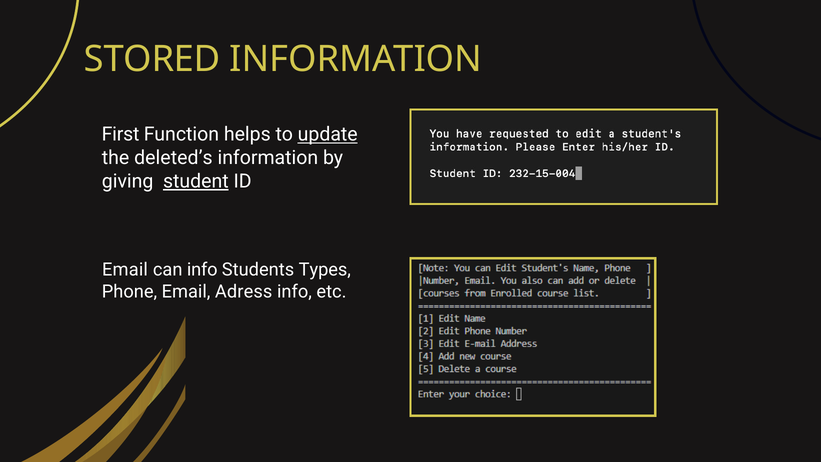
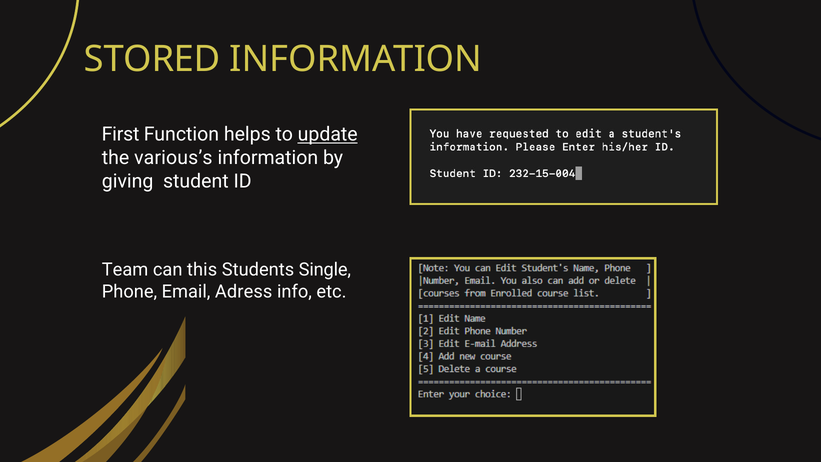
deleted’s: deleted’s -> various’s
student underline: present -> none
Email at (125, 269): Email -> Team
can info: info -> this
Types: Types -> Single
